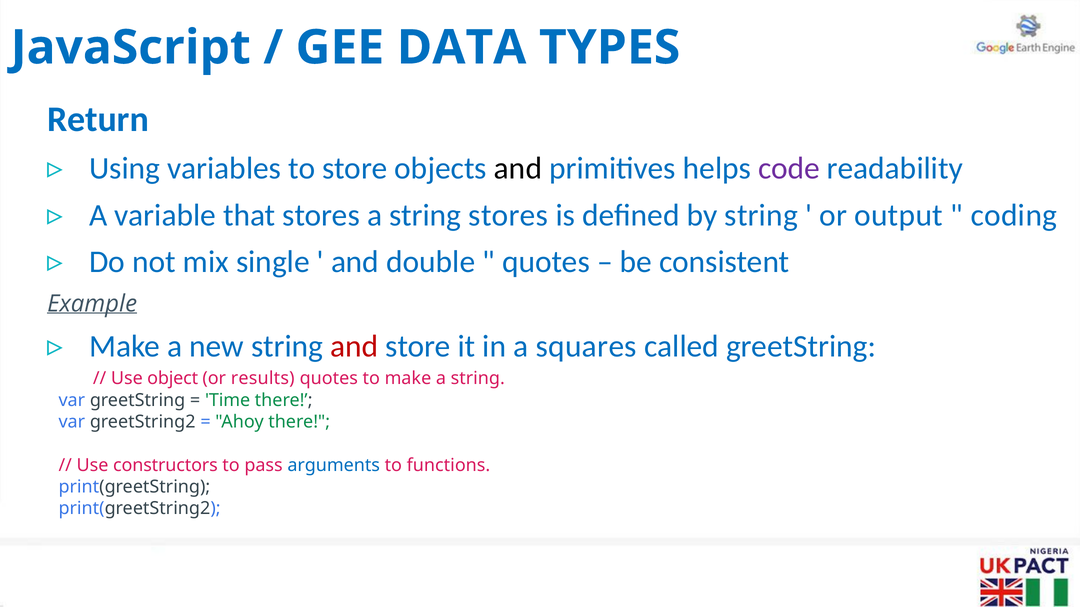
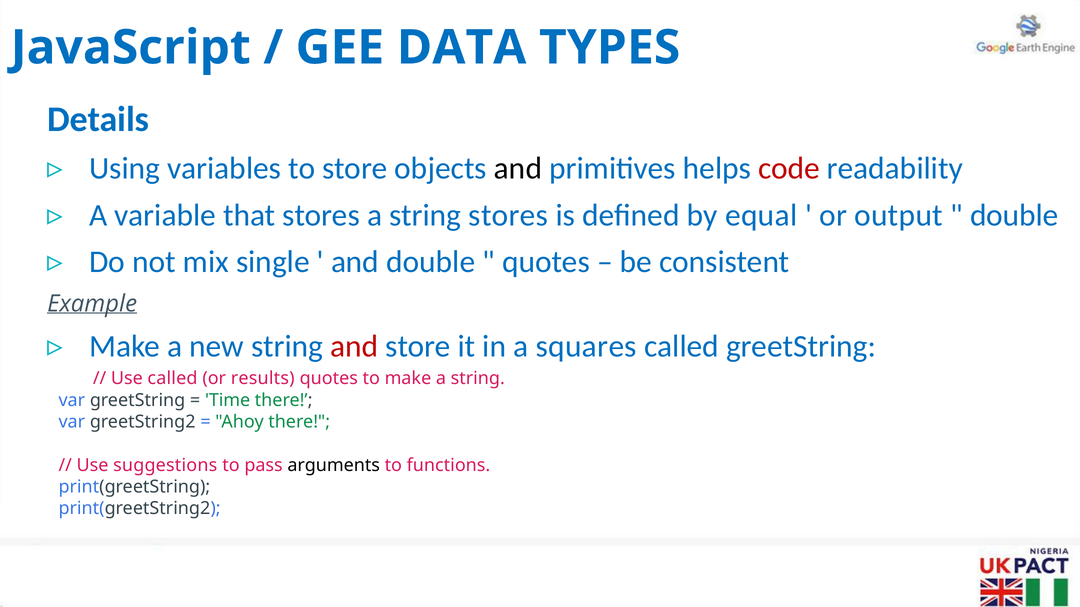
Return: Return -> Details
code colour: purple -> red
by string: string -> equal
coding at (1014, 215): coding -> double
Use object: object -> called
constructors: constructors -> suggestions
arguments colour: blue -> black
